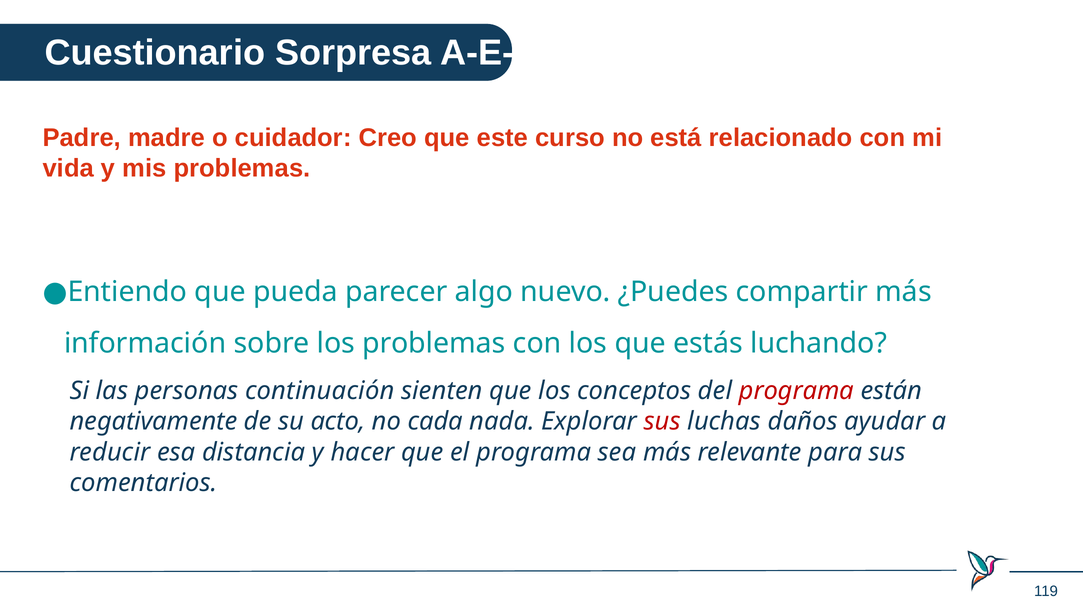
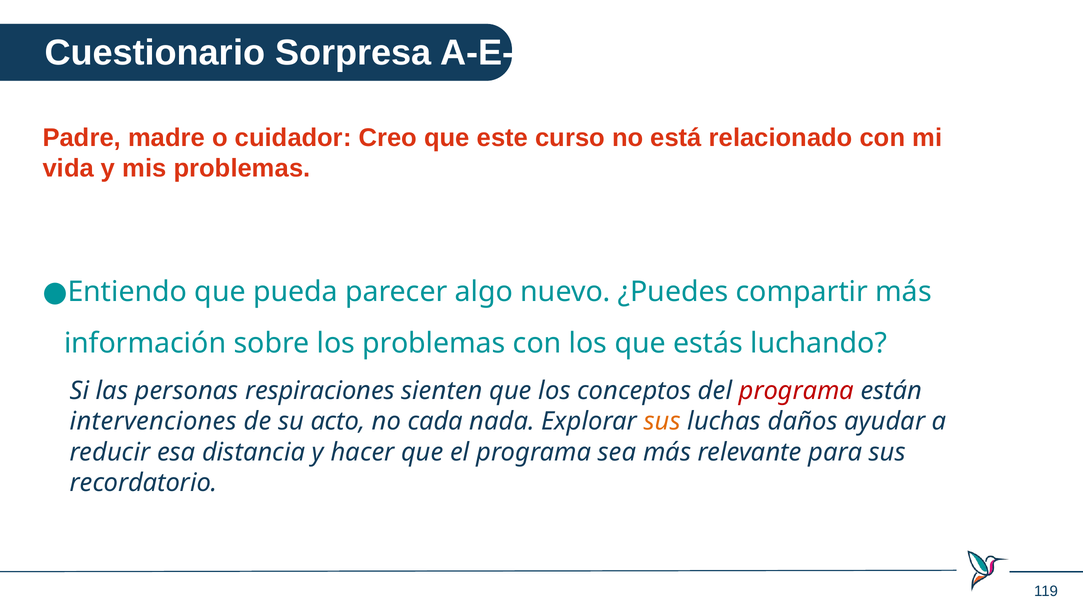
continuación: continuación -> respiraciones
negativamente: negativamente -> intervenciones
sus at (662, 422) colour: red -> orange
comentarios: comentarios -> recordatorio
